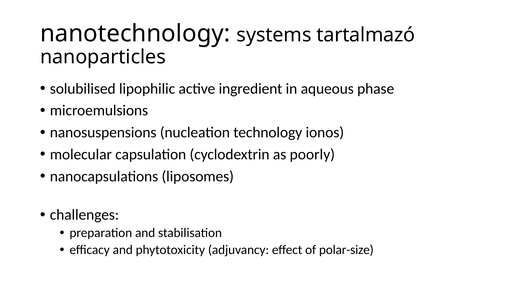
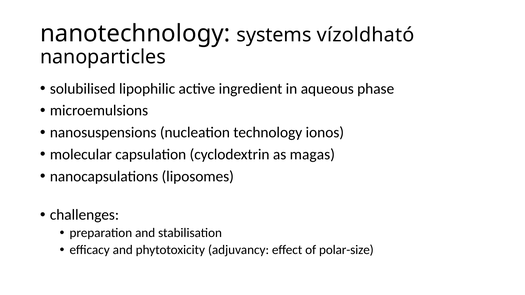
tartalmazó: tartalmazó -> vízoldható
poorly: poorly -> magas
